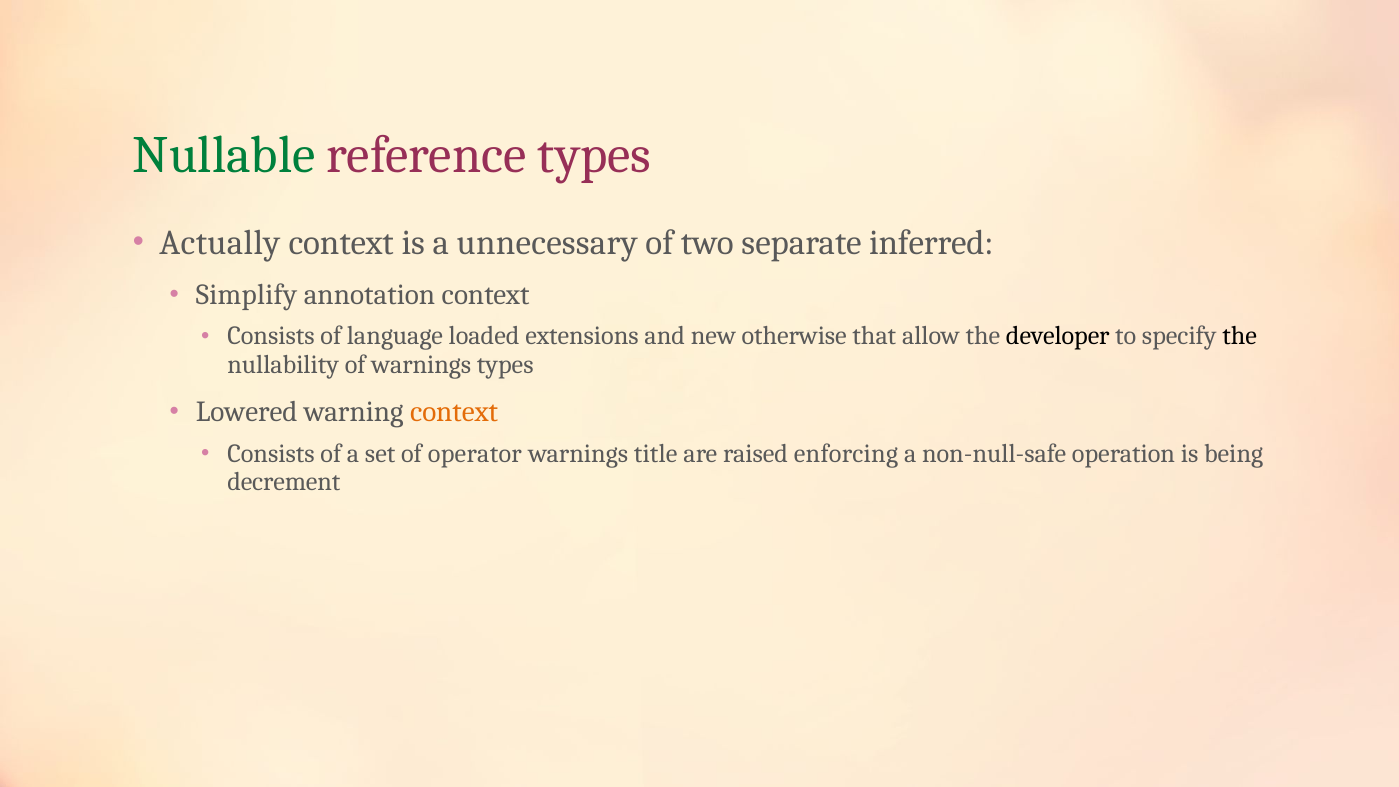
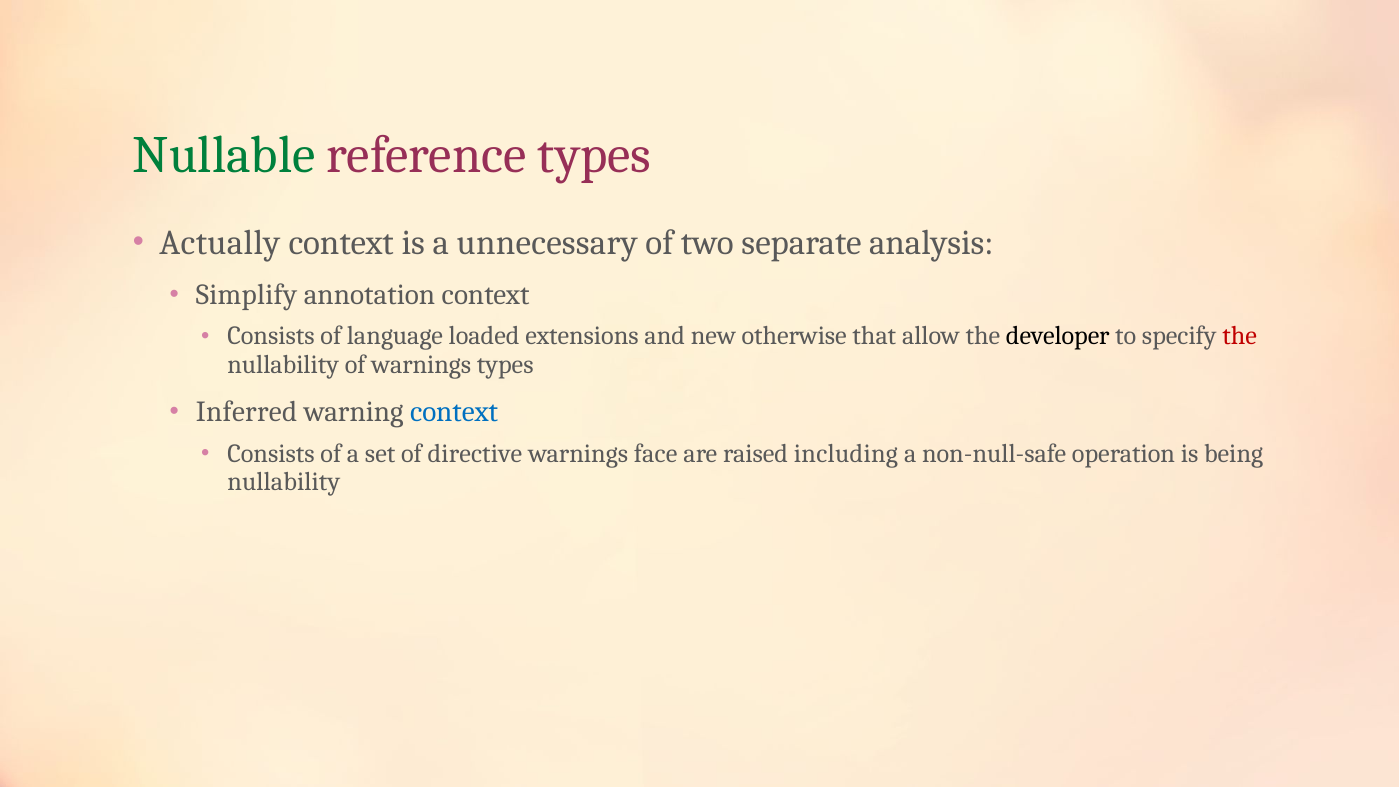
inferred: inferred -> analysis
the at (1240, 336) colour: black -> red
Lowered: Lowered -> Inferred
context at (454, 412) colour: orange -> blue
operator: operator -> directive
title: title -> face
enforcing: enforcing -> including
decrement at (284, 482): decrement -> nullability
